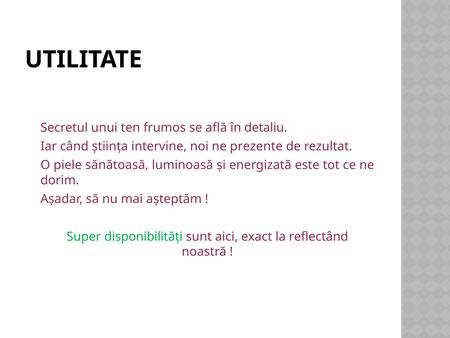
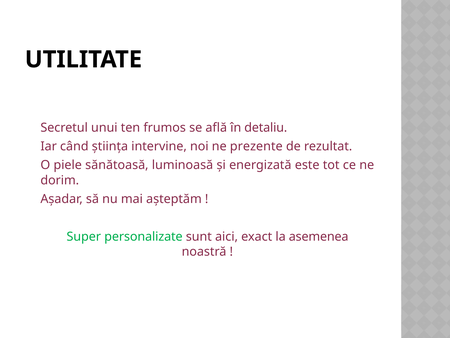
disponibilități: disponibilități -> personalizate
reflectând: reflectând -> asemenea
